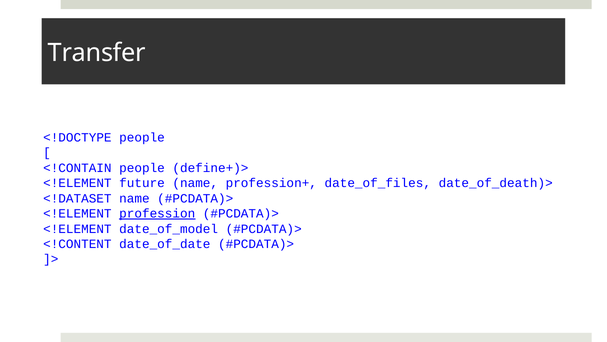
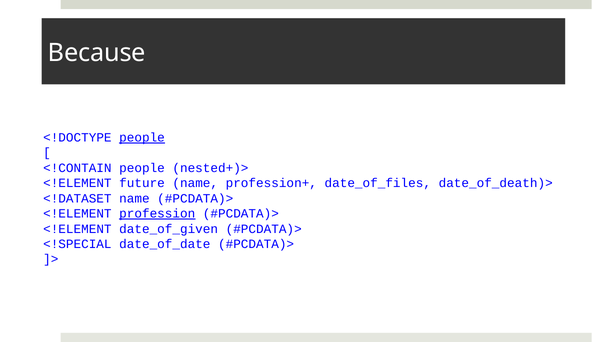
Transfer: Transfer -> Because
people at (142, 137) underline: none -> present
define+)>: define+)> -> nested+)>
date_of_model: date_of_model -> date_of_given
<!CONTENT: <!CONTENT -> <!SPECIAL
